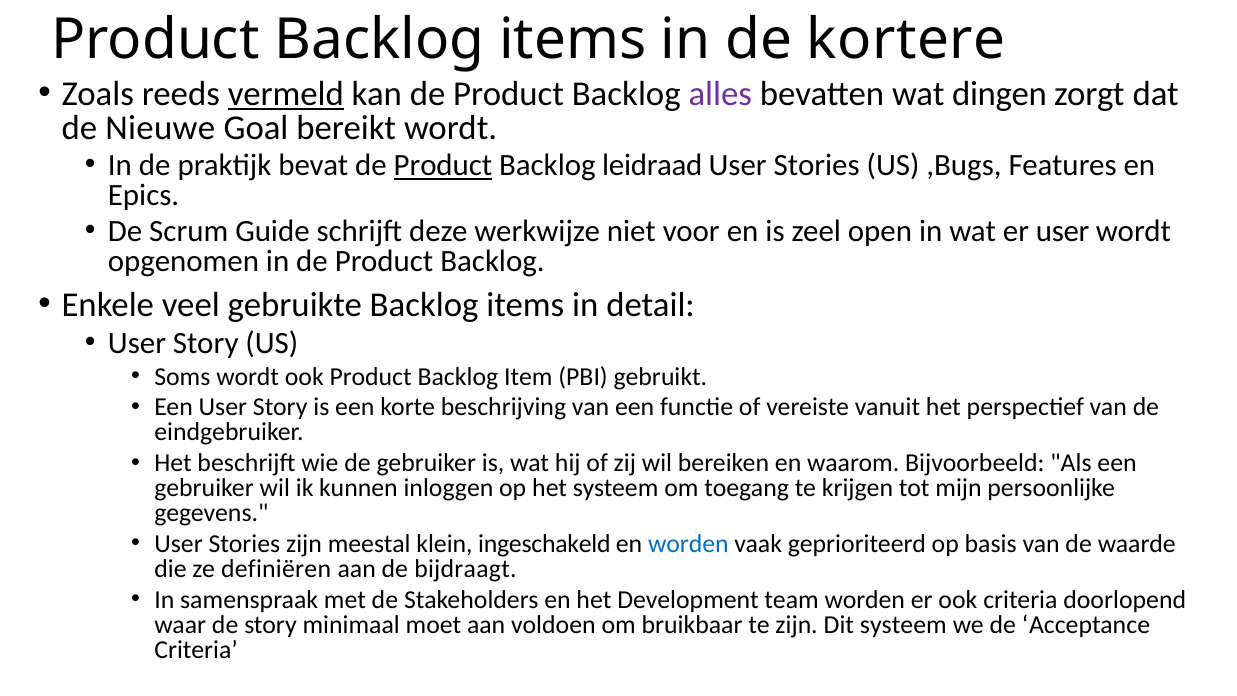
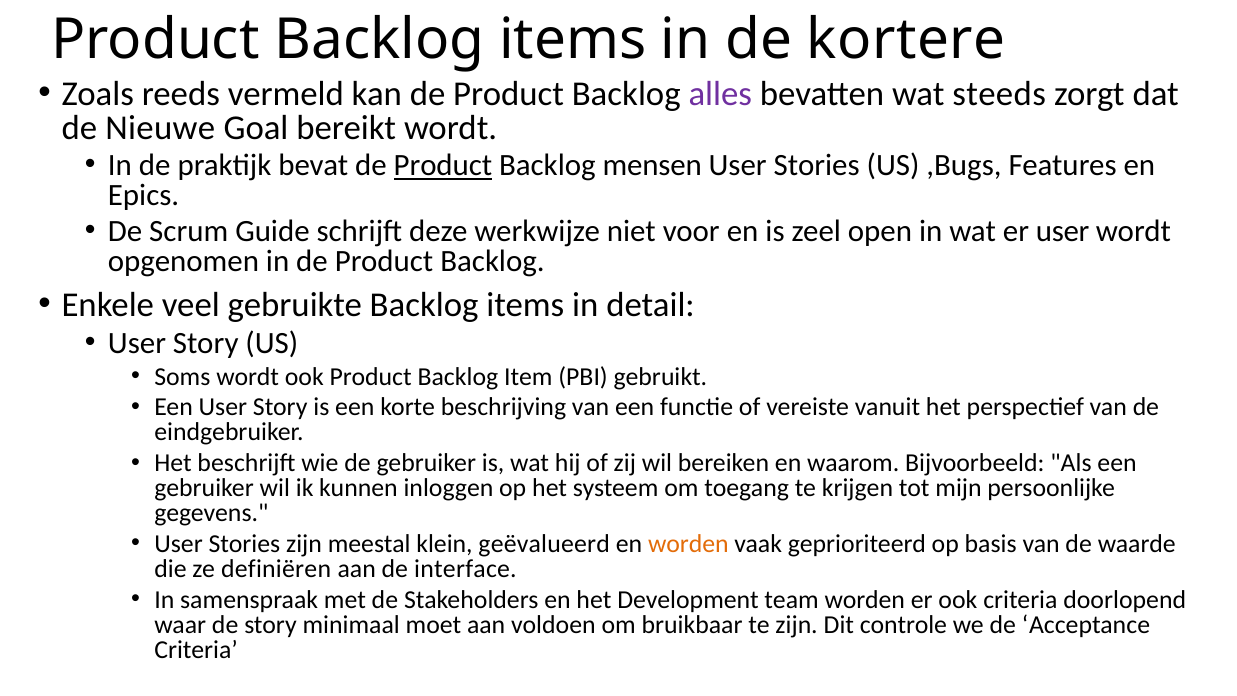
vermeld underline: present -> none
dingen: dingen -> steeds
leidraad: leidraad -> mensen
ingeschakeld: ingeschakeld -> geëvalueerd
worden at (688, 544) colour: blue -> orange
bijdraagt: bijdraagt -> interface
Dit systeem: systeem -> controle
